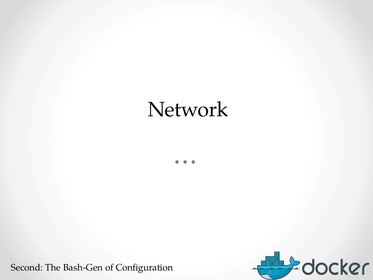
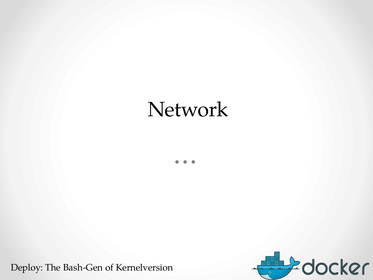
Second: Second -> Deploy
Configuration: Configuration -> Kernelversion
